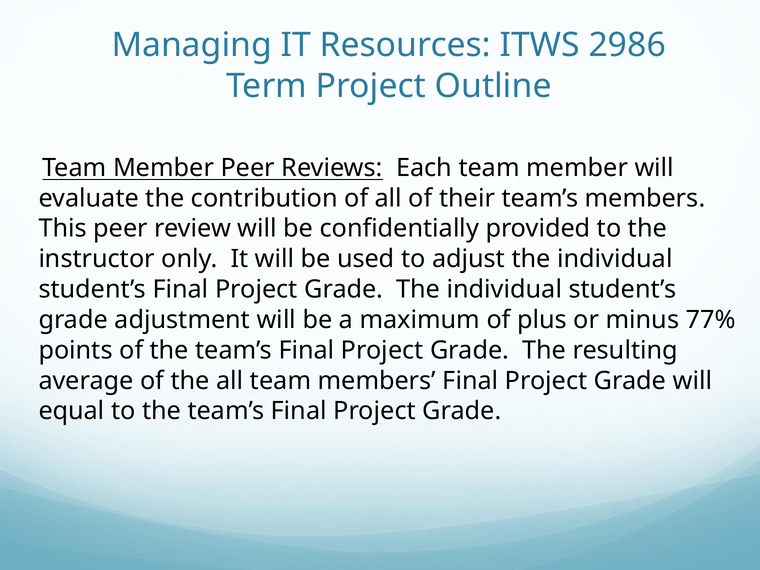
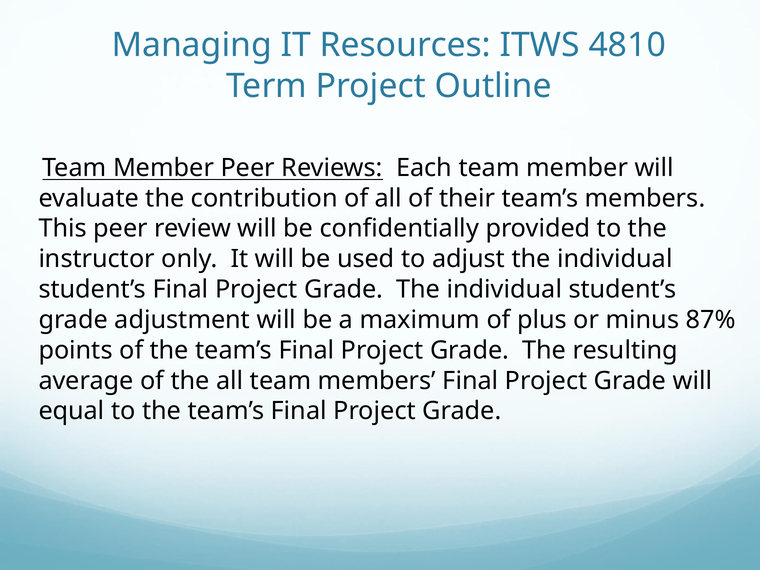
2986: 2986 -> 4810
77%: 77% -> 87%
